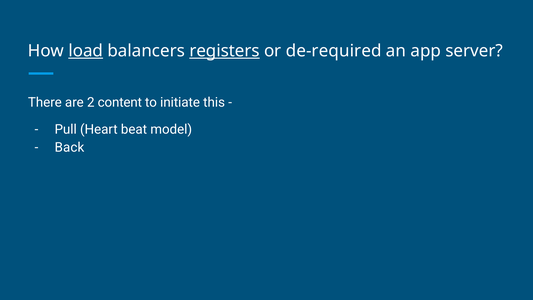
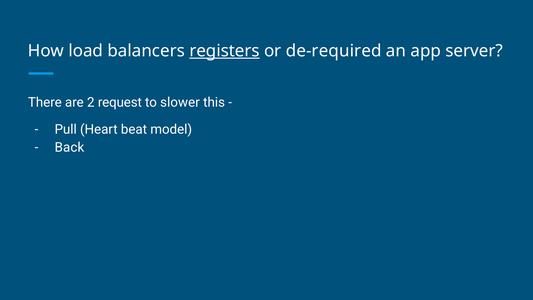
load underline: present -> none
content: content -> request
initiate: initiate -> slower
